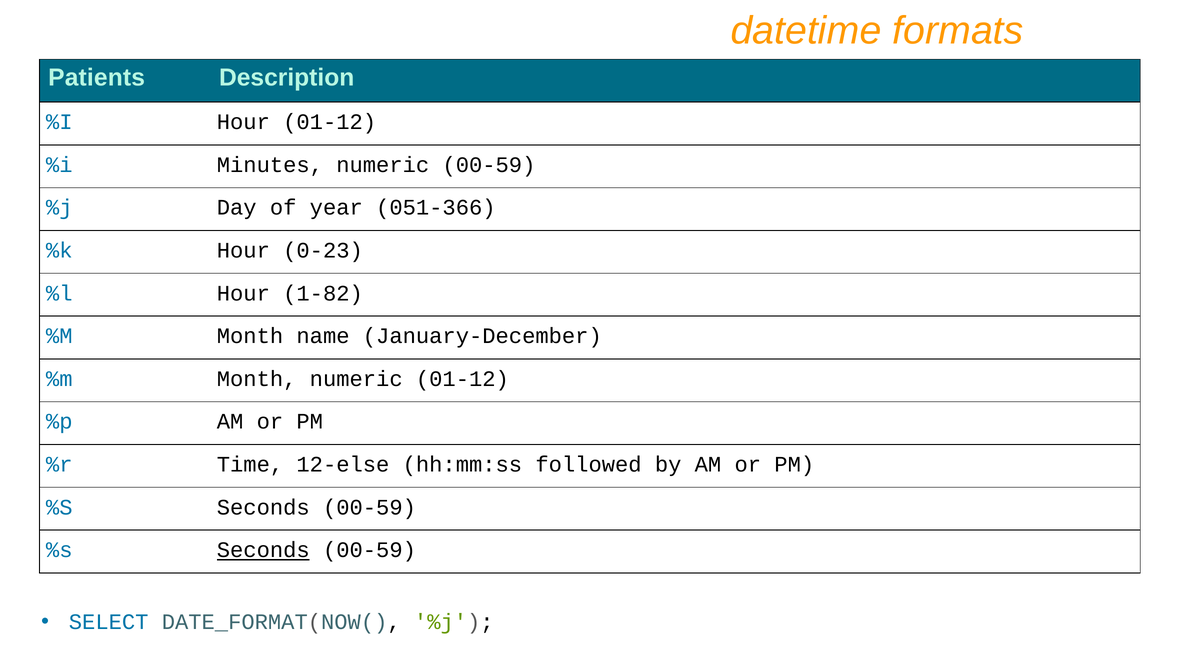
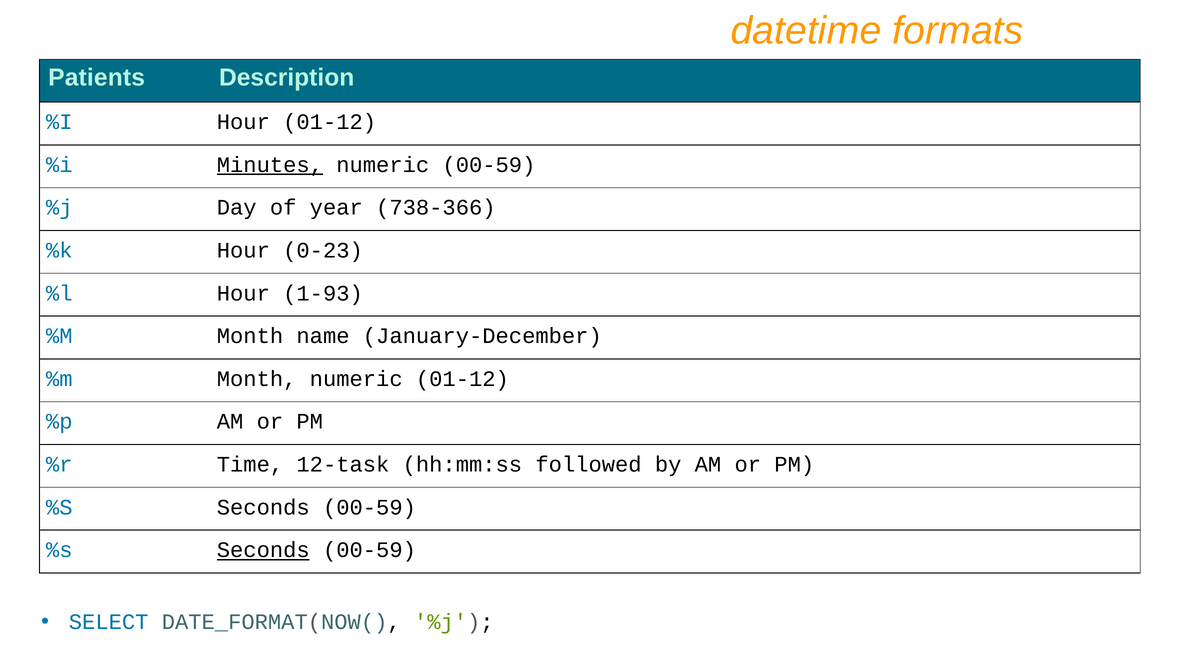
Minutes underline: none -> present
051-366: 051-366 -> 738-366
1-82: 1-82 -> 1-93
12-else: 12-else -> 12-task
